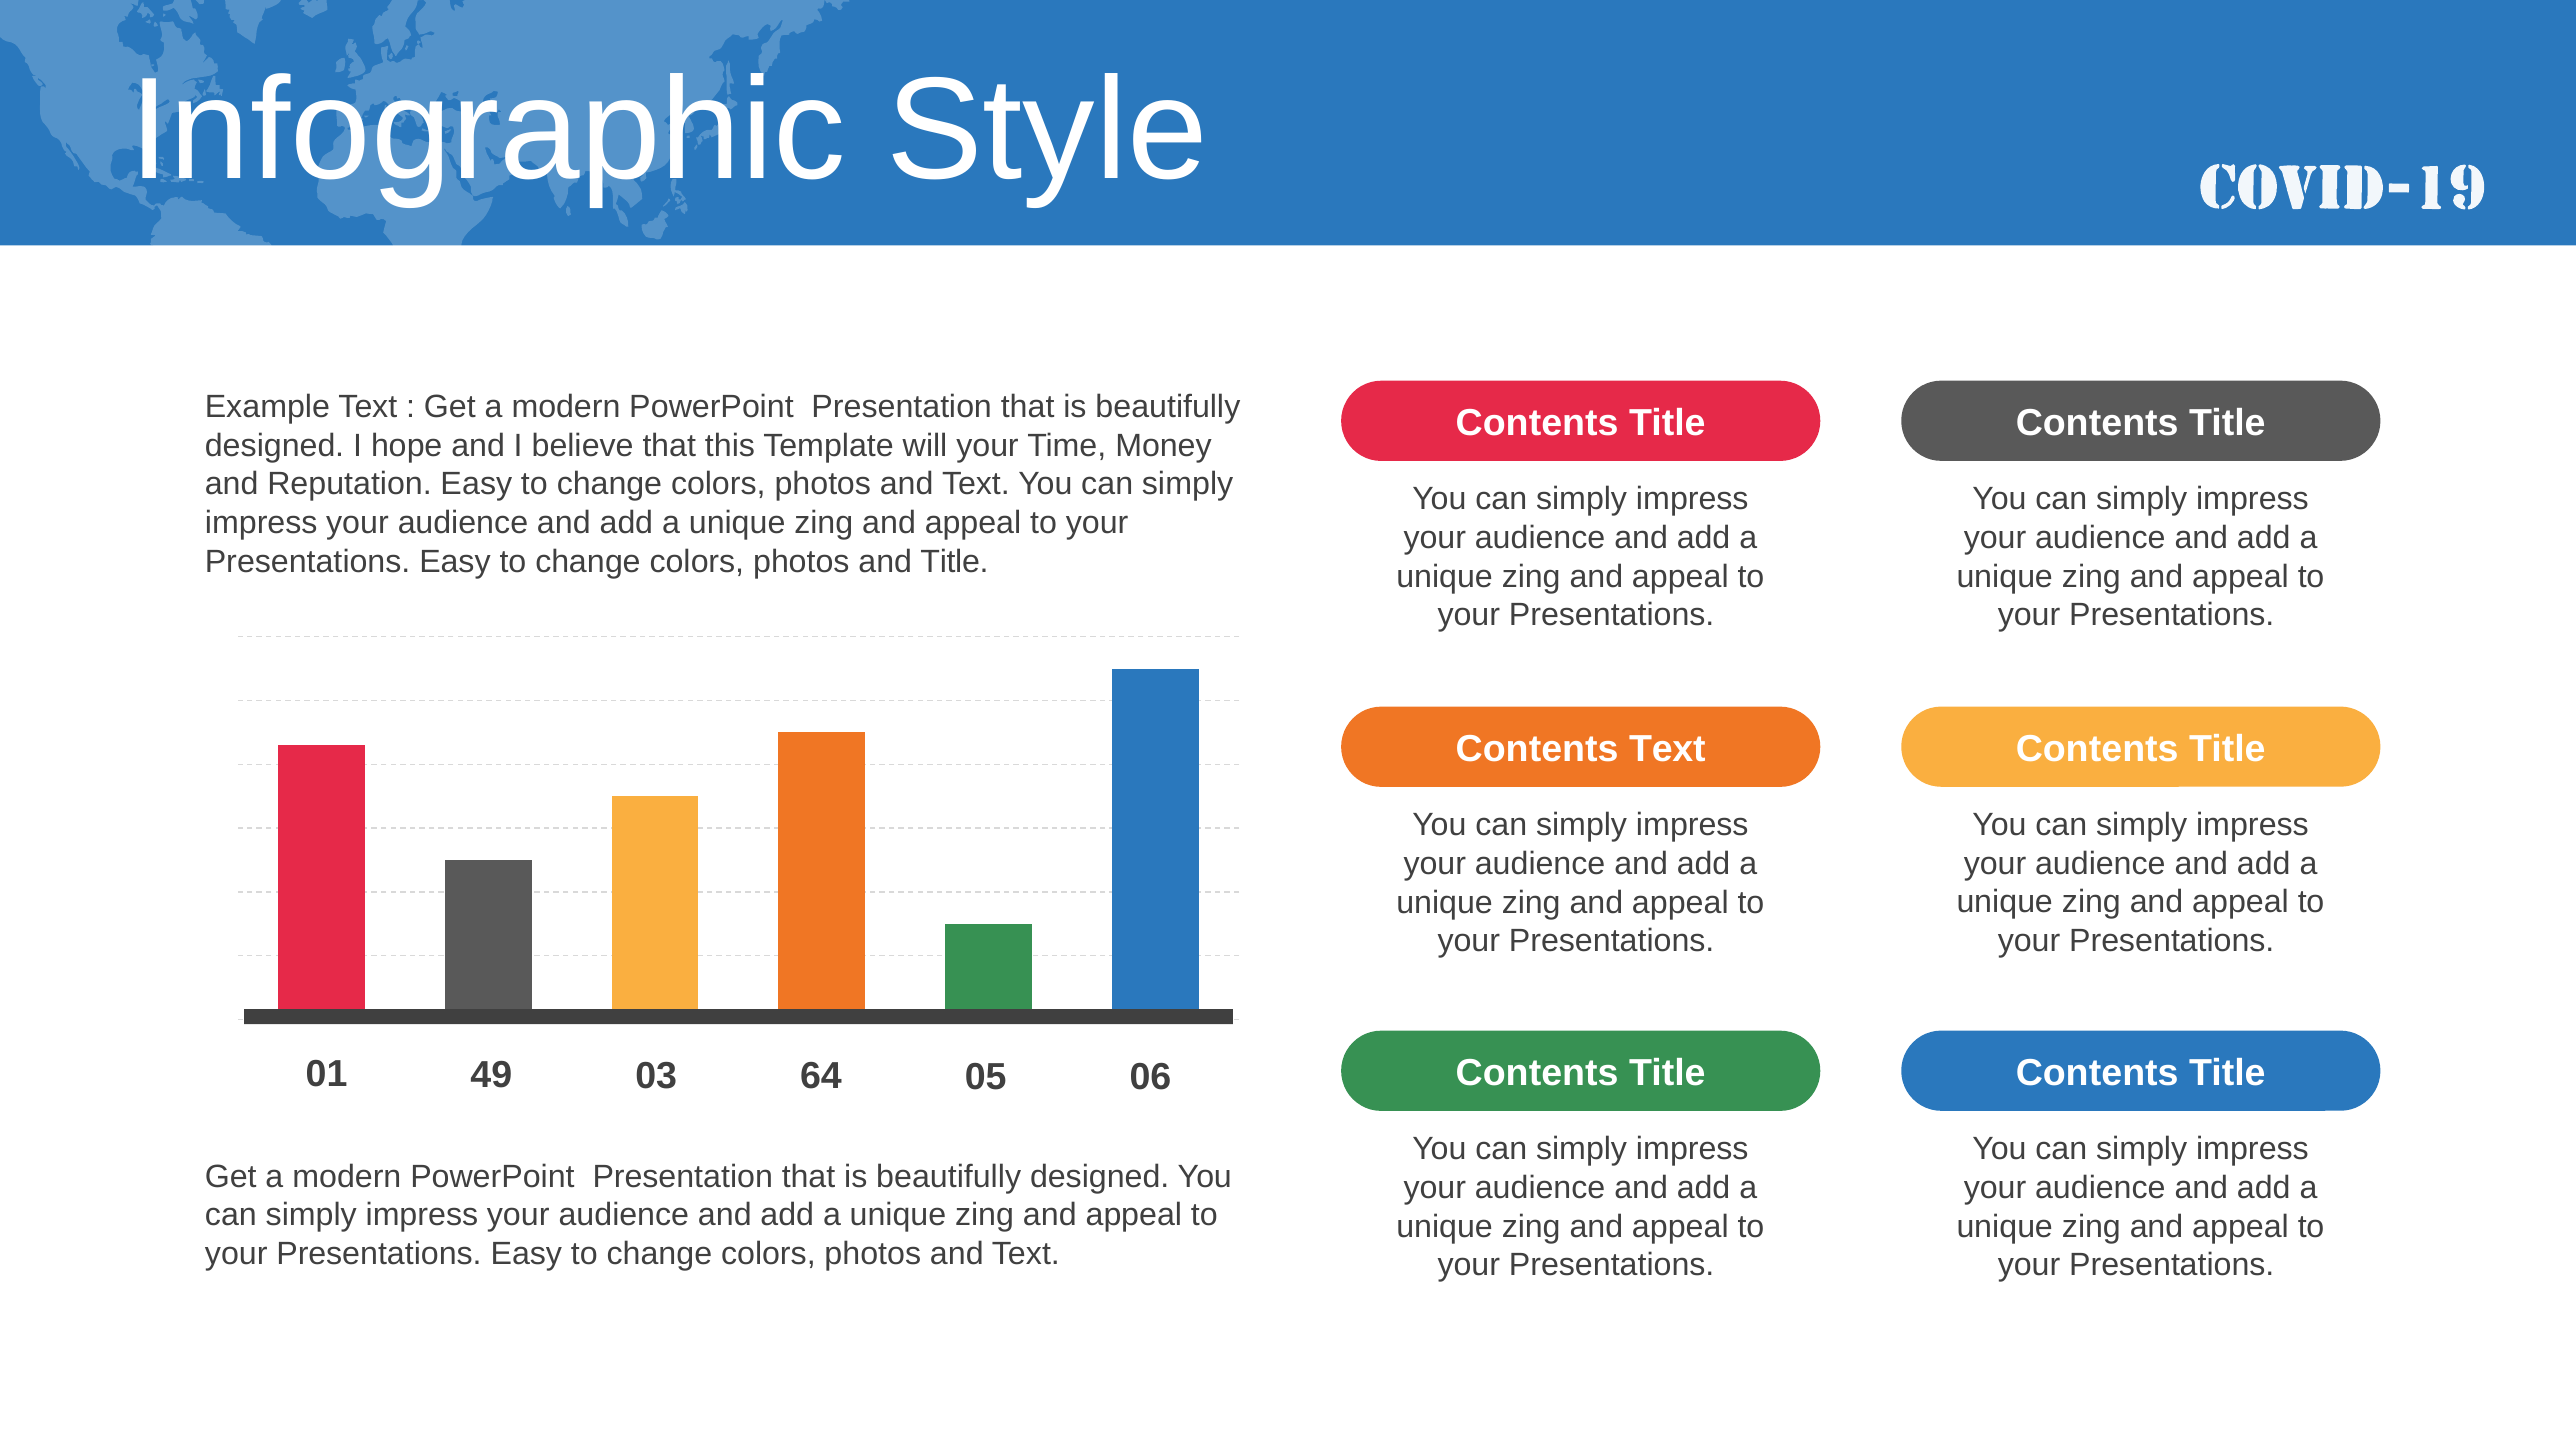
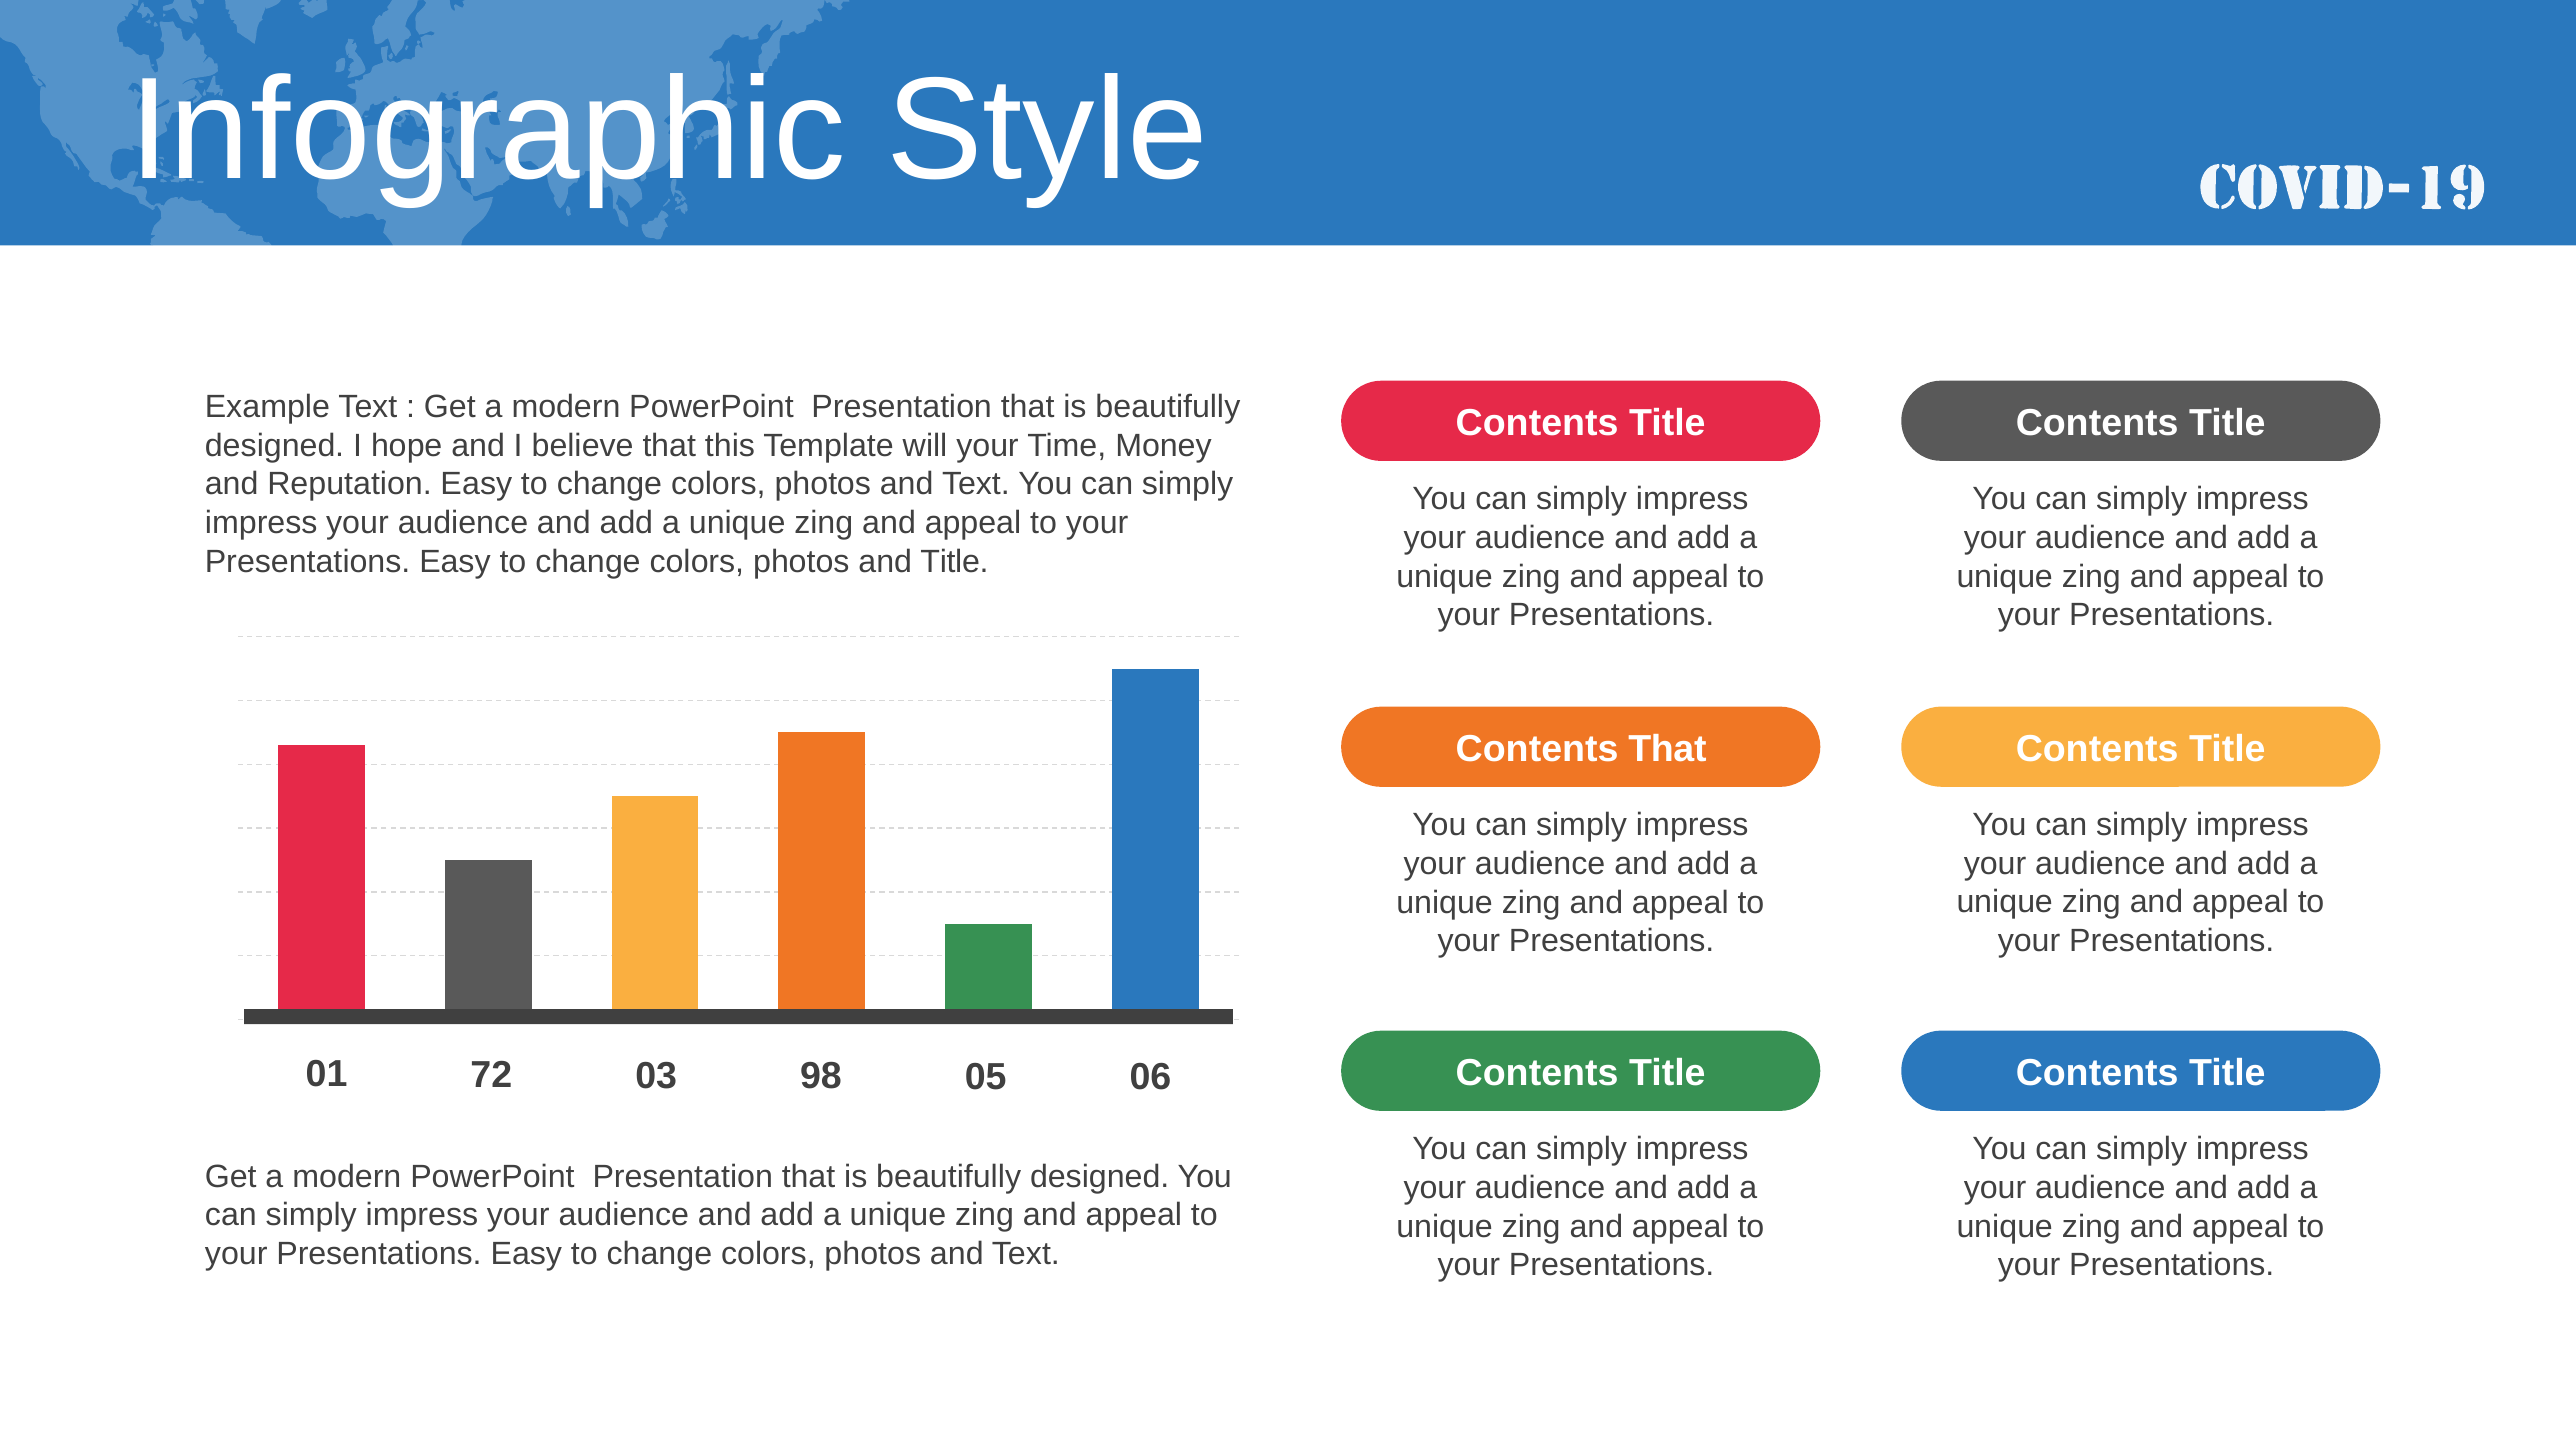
Contents Text: Text -> That
49: 49 -> 72
64: 64 -> 98
